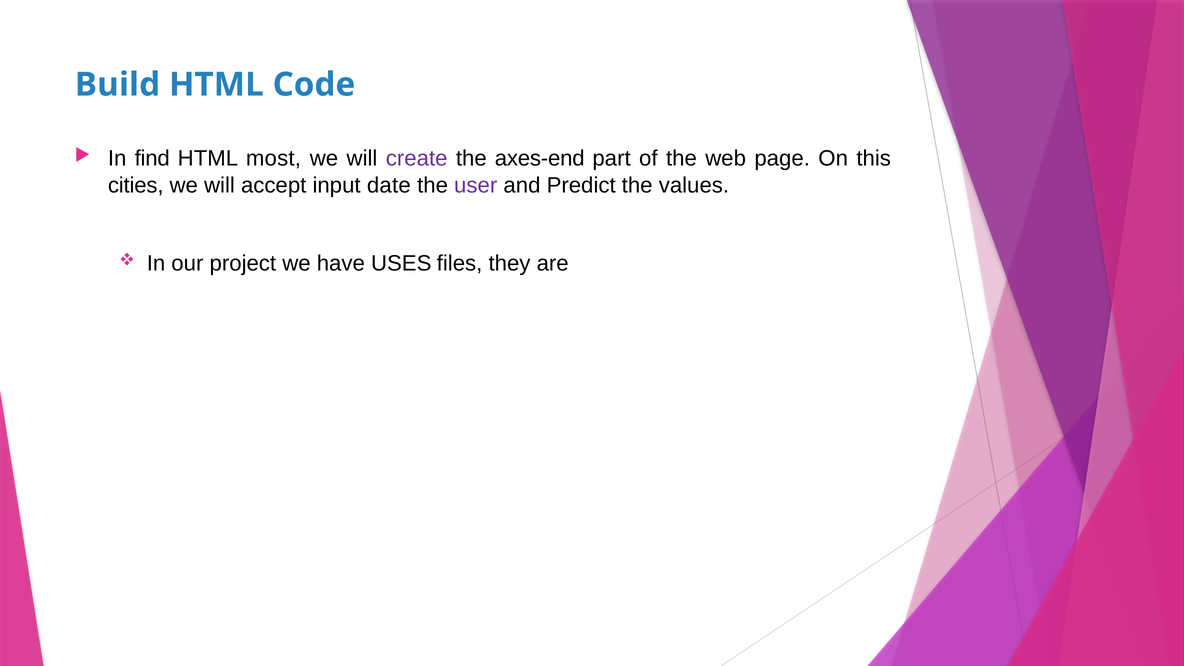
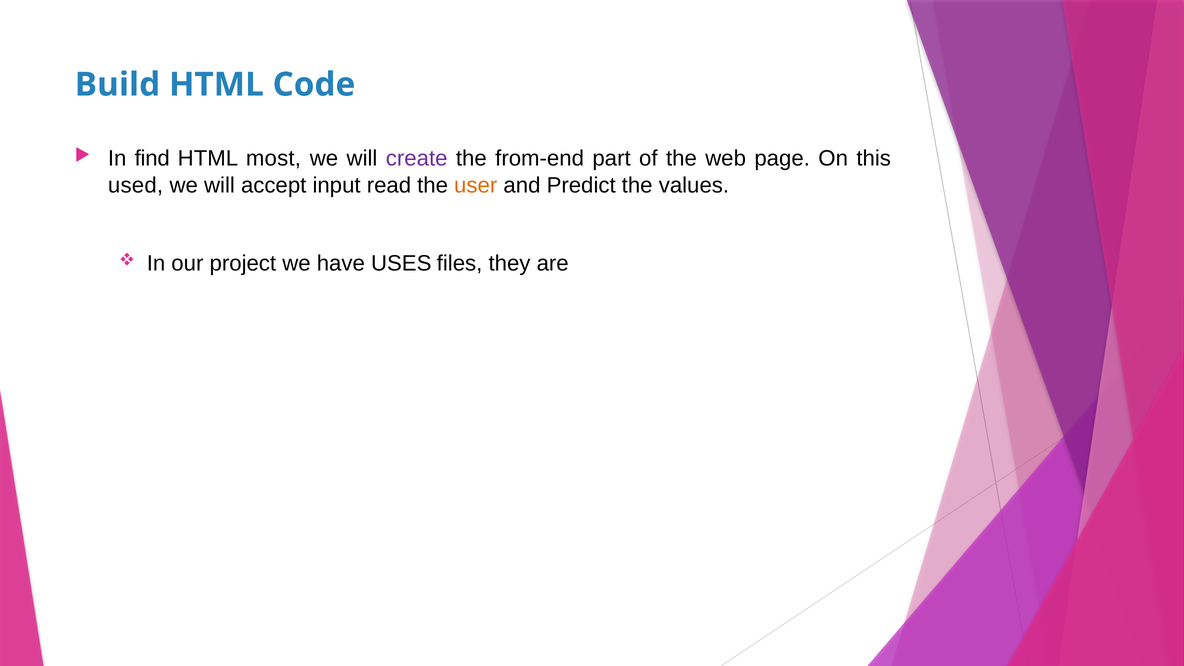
axes-end: axes-end -> from-end
cities: cities -> used
date: date -> read
user colour: purple -> orange
